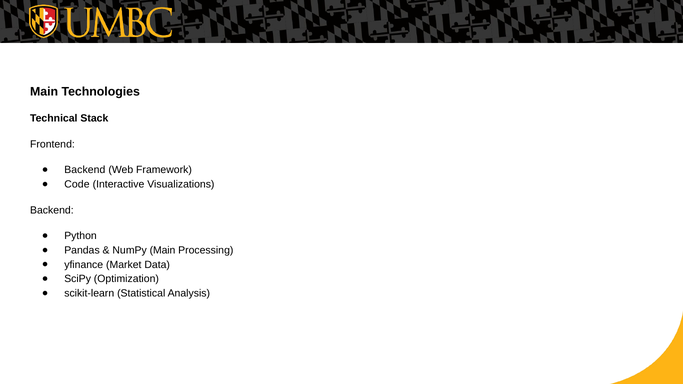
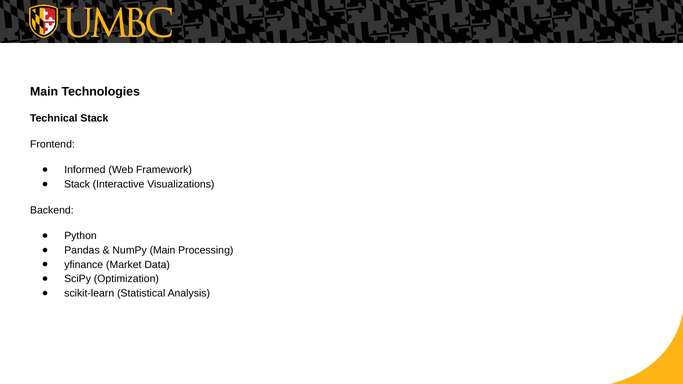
Backend at (85, 170): Backend -> Informed
Code at (77, 184): Code -> Stack
